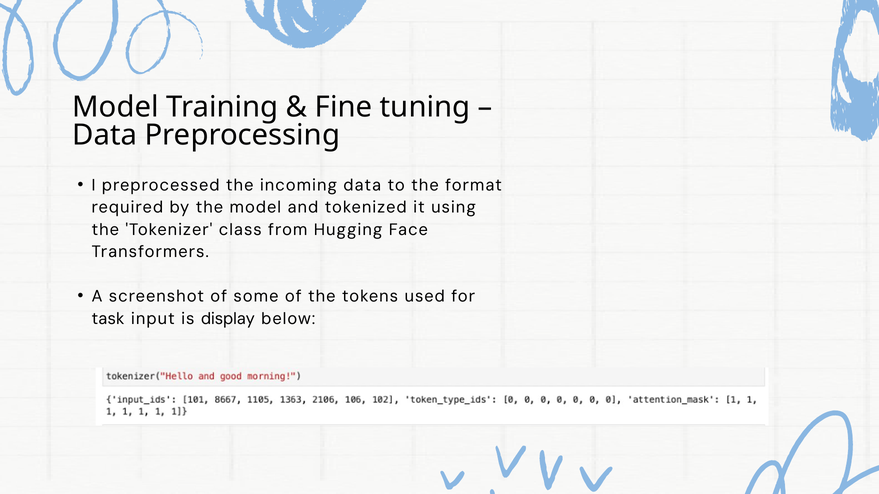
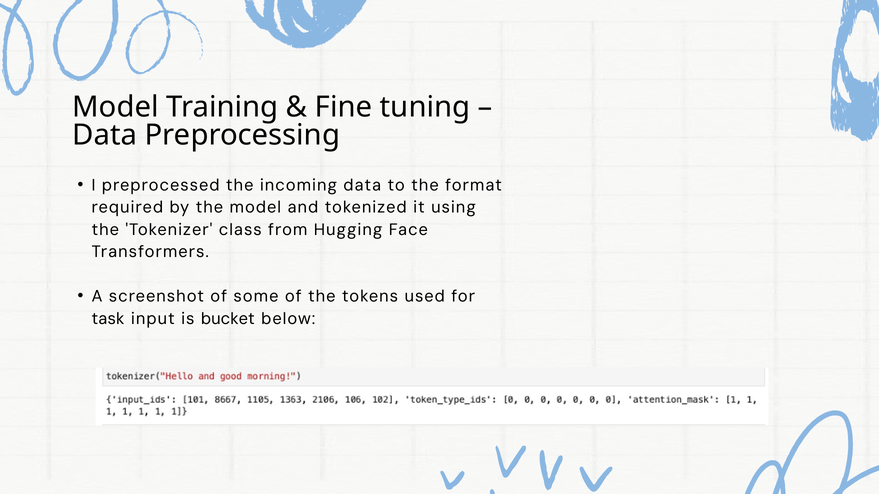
display: display -> bucket
